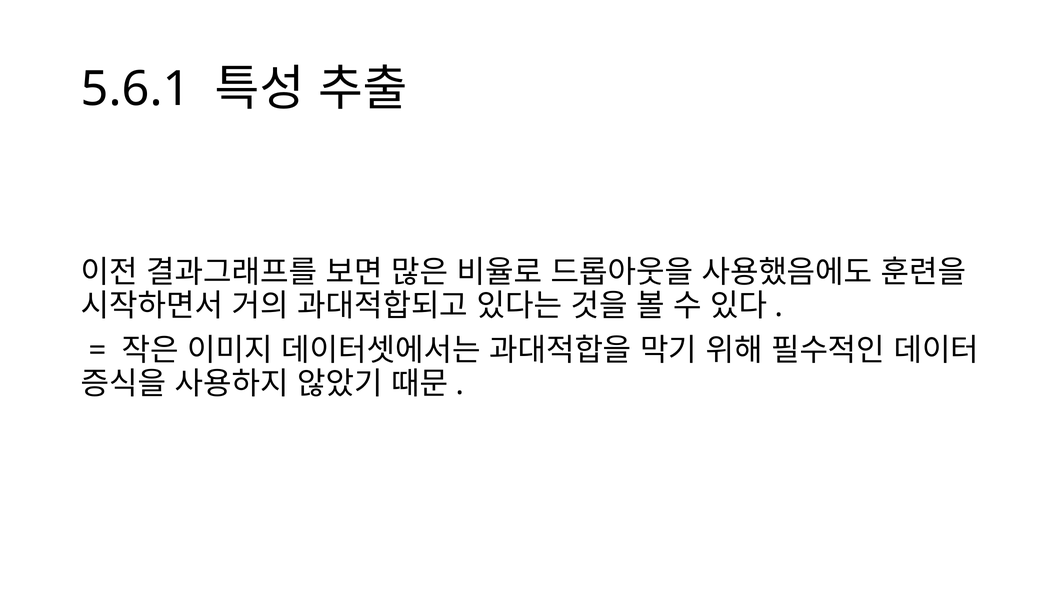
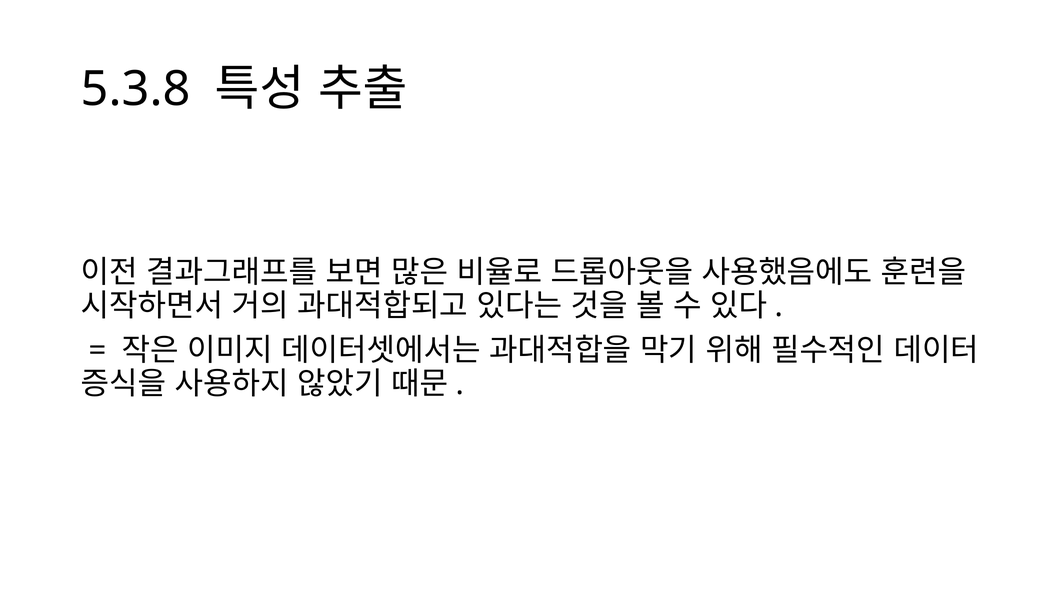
5.6.1: 5.6.1 -> 5.3.8
